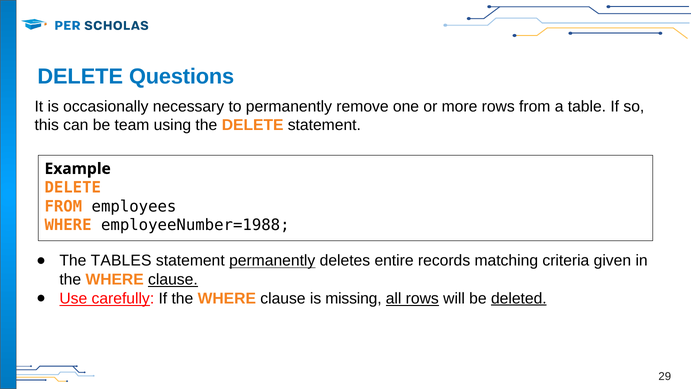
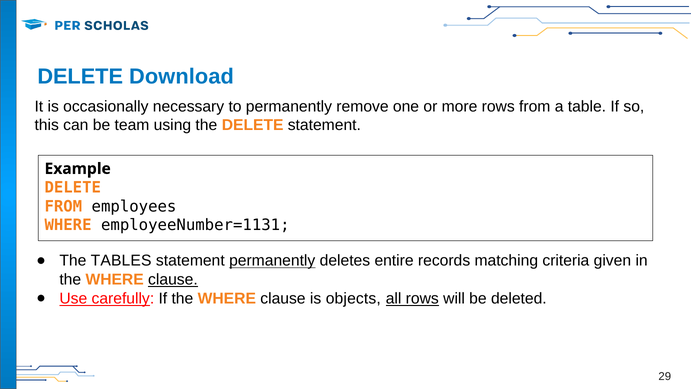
Questions: Questions -> Download
employeeNumber=1988: employeeNumber=1988 -> employeeNumber=1131
missing: missing -> objects
deleted underline: present -> none
